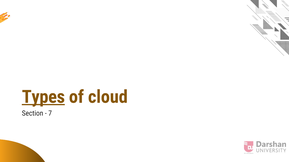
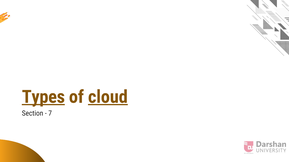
cloud underline: none -> present
